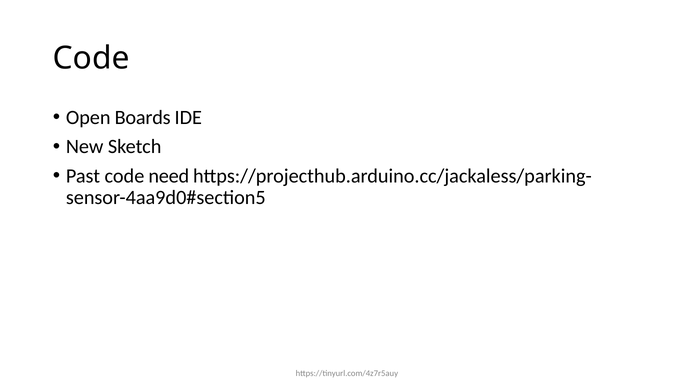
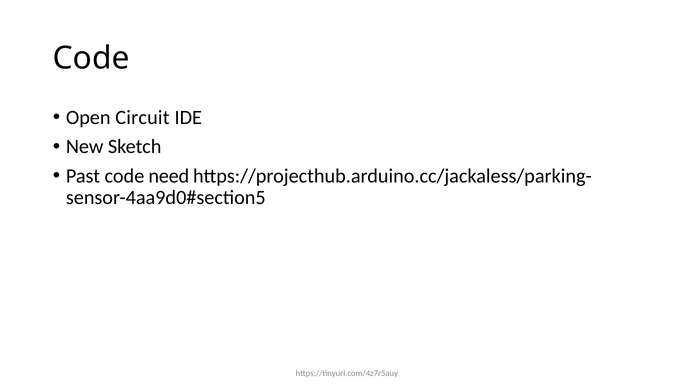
Boards: Boards -> Circuit
